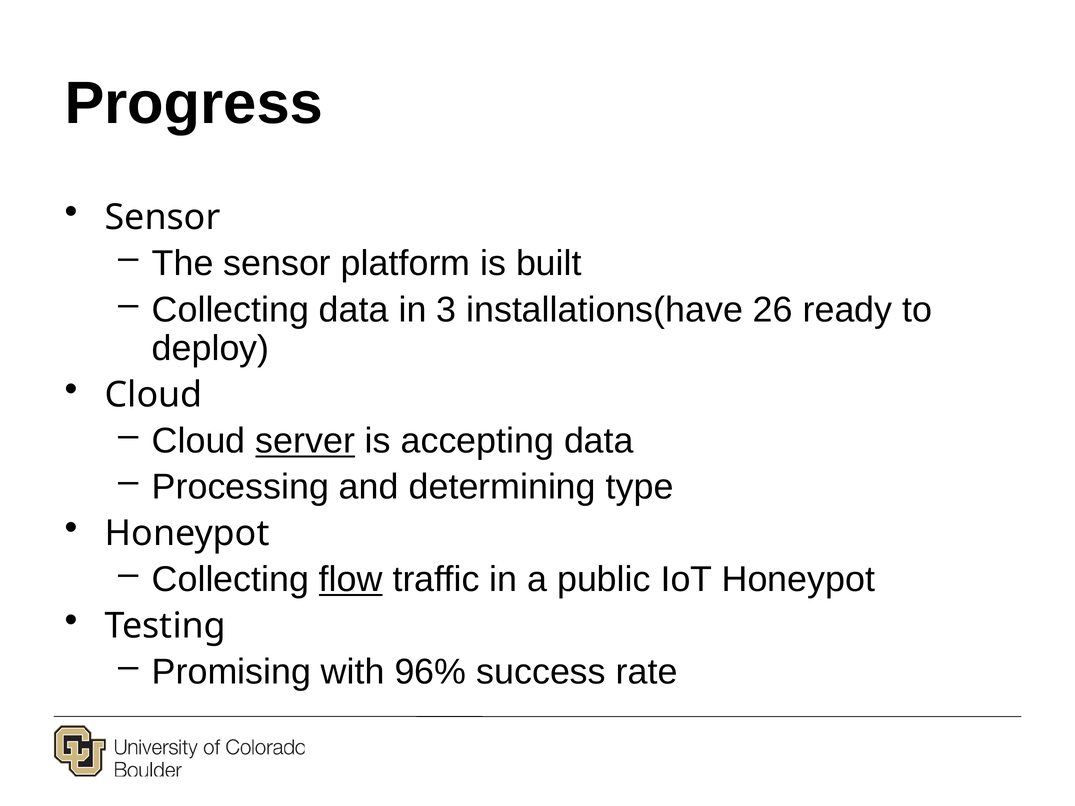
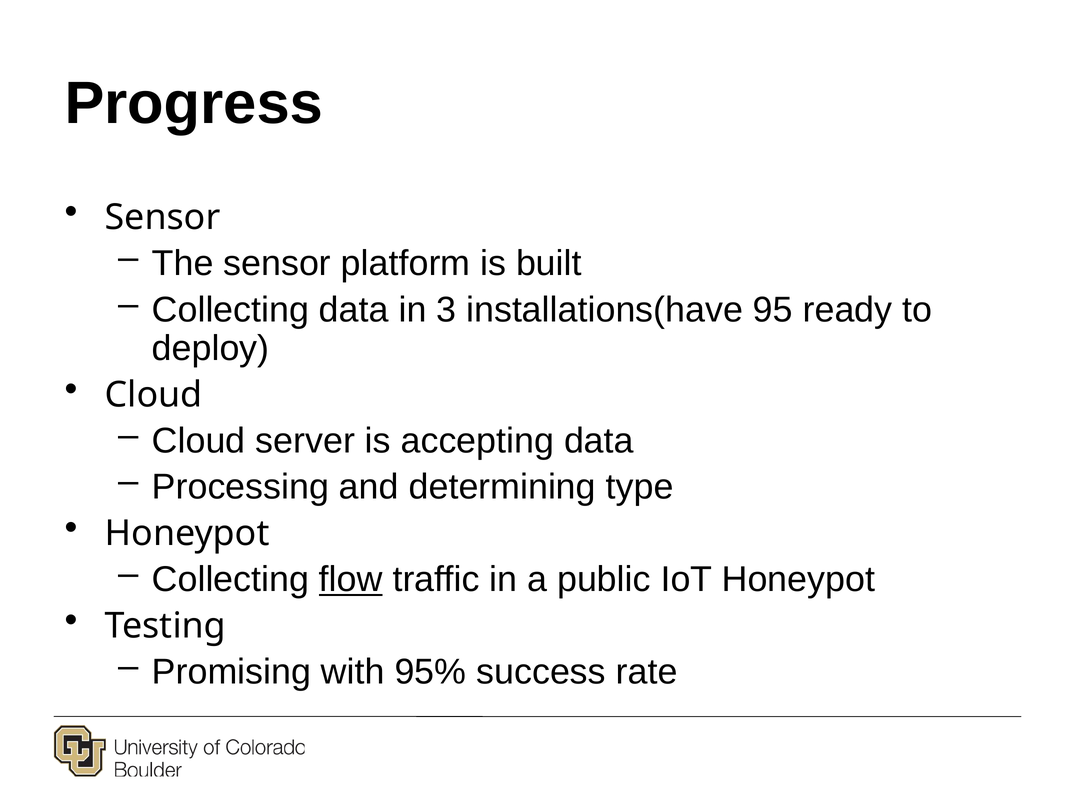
26: 26 -> 95
server underline: present -> none
96%: 96% -> 95%
